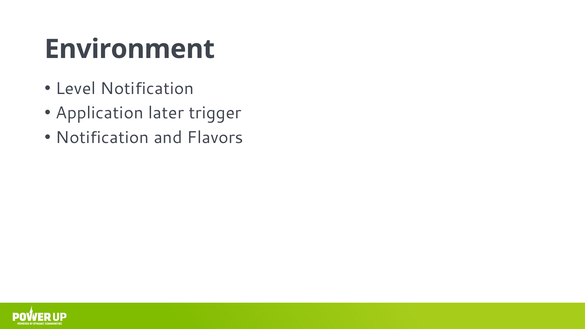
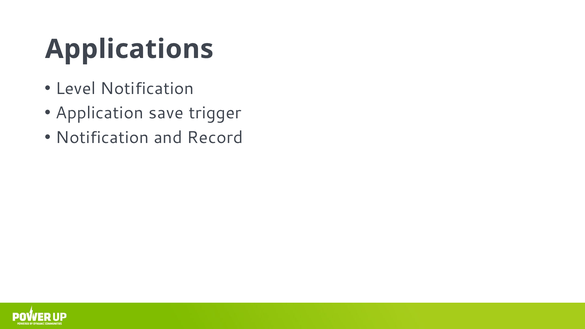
Environment: Environment -> Applications
later: later -> save
Flavors: Flavors -> Record
